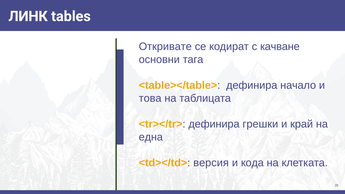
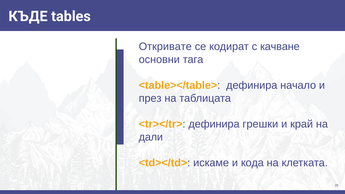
ЛИНК: ЛИНК -> КЪДЕ
това: това -> през
една: една -> дали
версия: версия -> искаме
